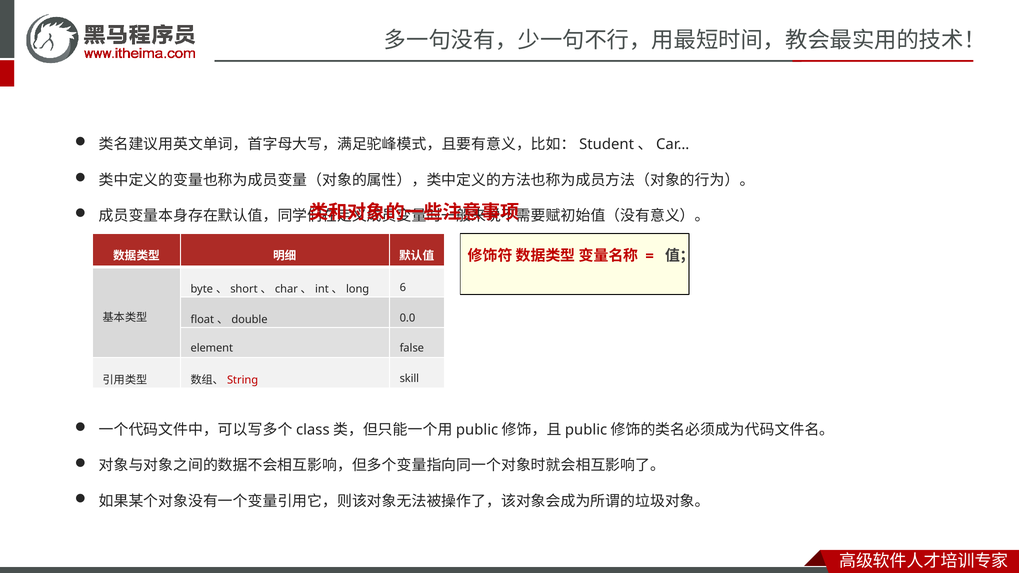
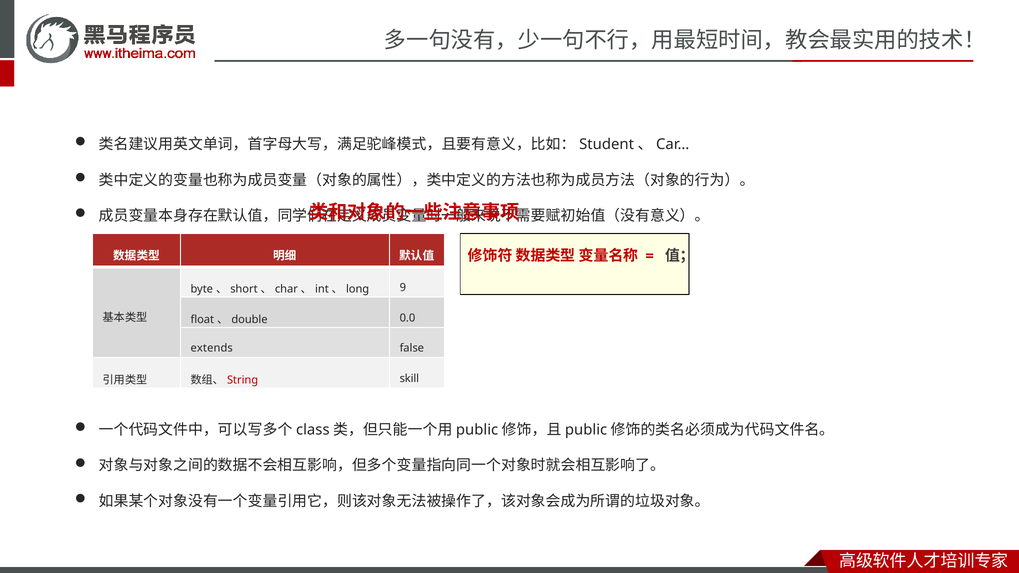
6: 6 -> 9
element: element -> extends
